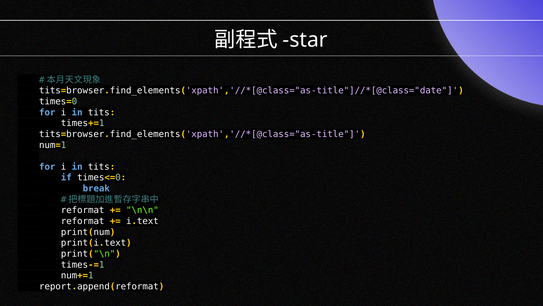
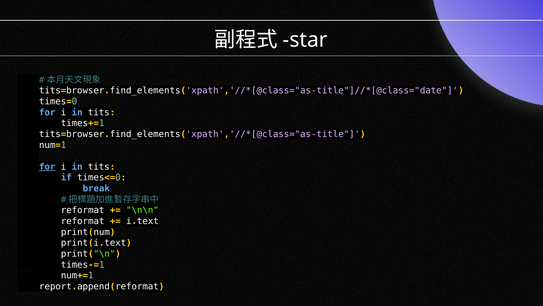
for at (47, 166) underline: none -> present
